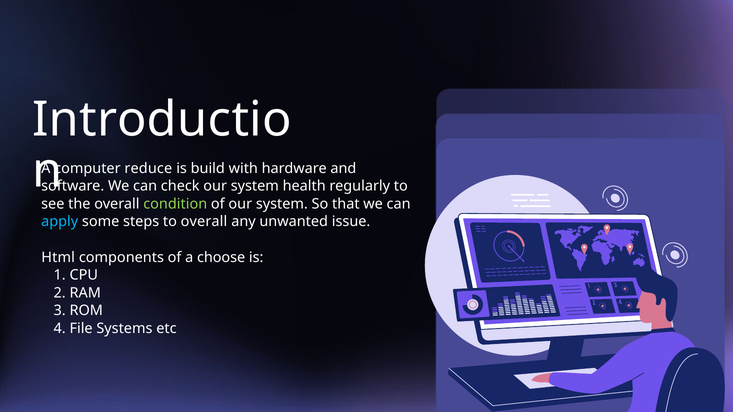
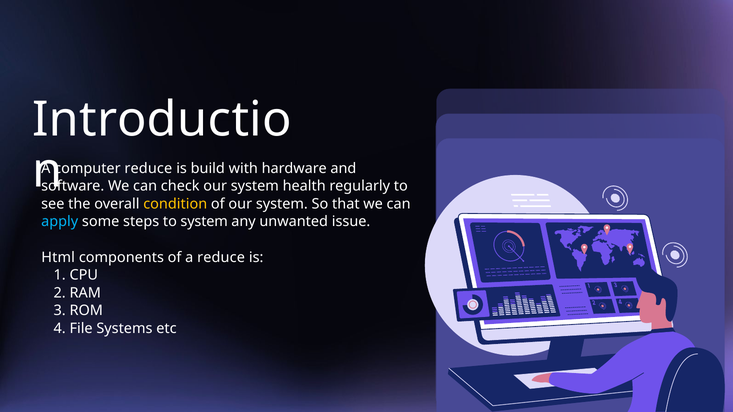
condition colour: light green -> yellow
to overall: overall -> system
a choose: choose -> reduce
